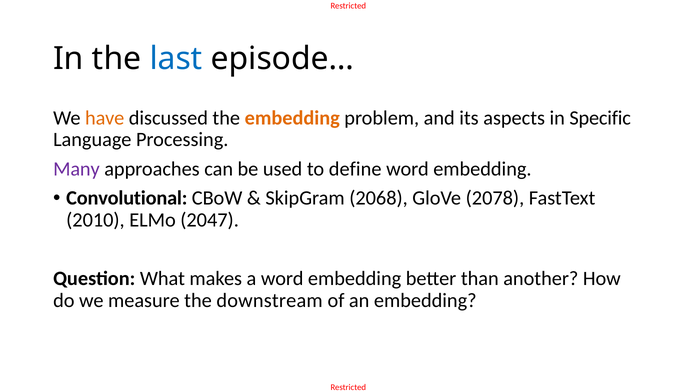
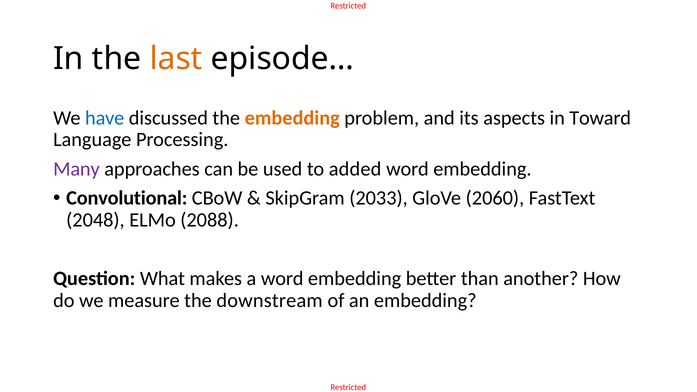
last colour: blue -> orange
have colour: orange -> blue
Specific: Specific -> Toward
define: define -> added
2068: 2068 -> 2033
2078: 2078 -> 2060
2010: 2010 -> 2048
2047: 2047 -> 2088
